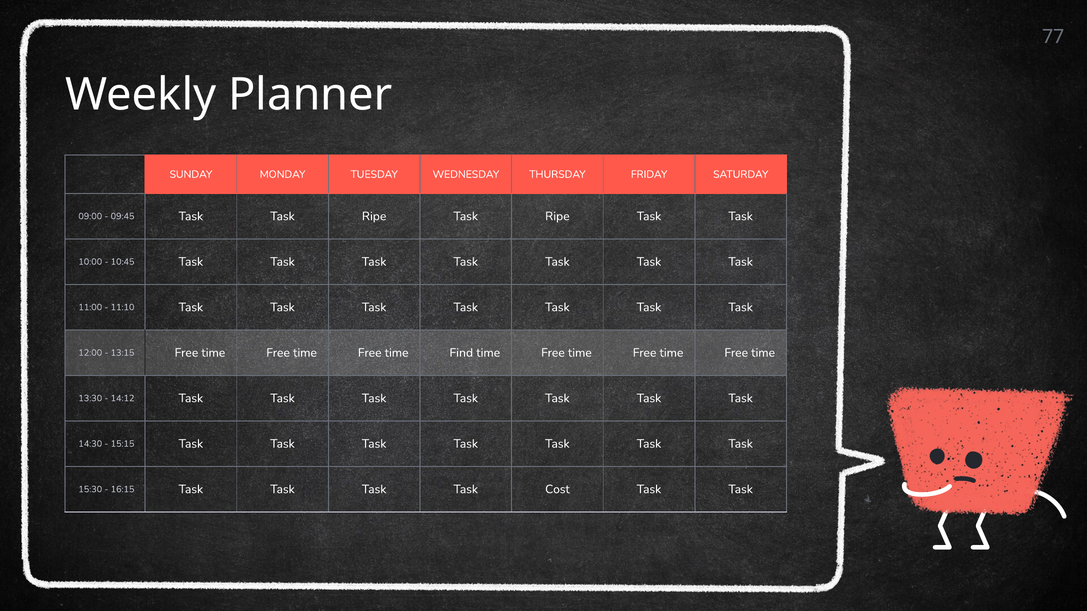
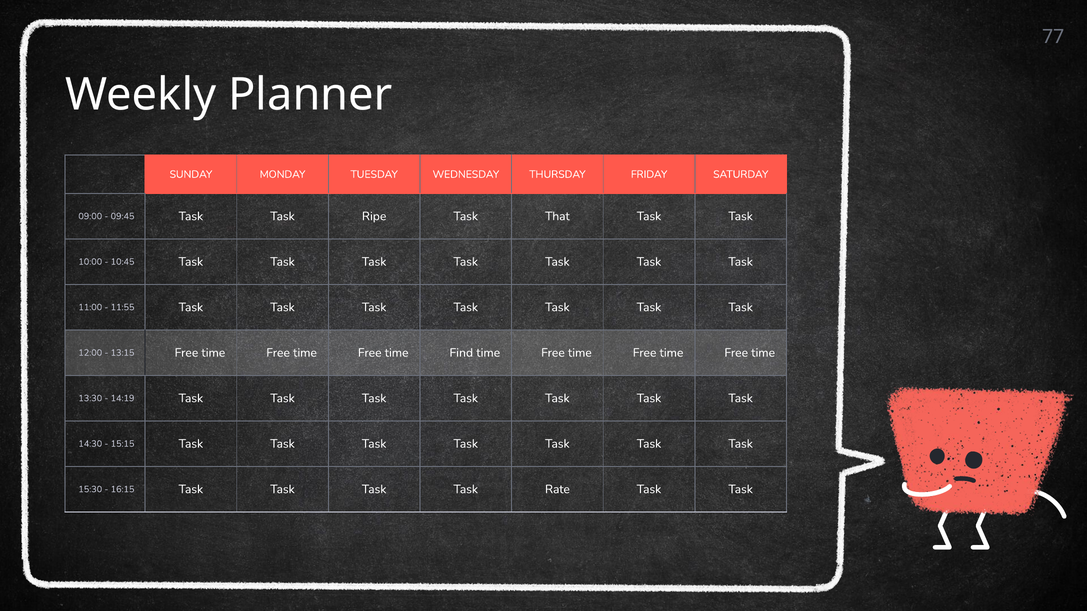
Ripe at (557, 216): Ripe -> That
11:10: 11:10 -> 11:55
14:12: 14:12 -> 14:19
Cost: Cost -> Rate
